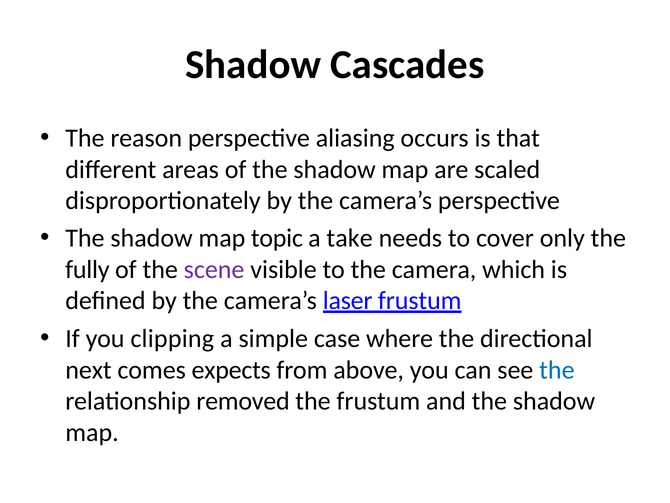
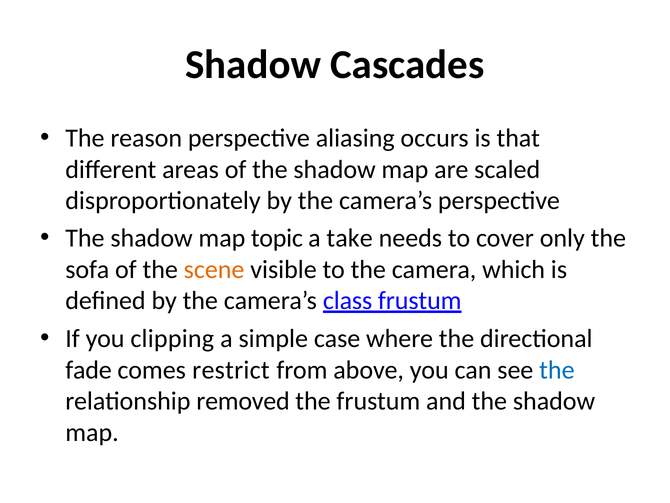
fully: fully -> sofa
scene colour: purple -> orange
laser: laser -> class
next: next -> fade
expects: expects -> restrict
